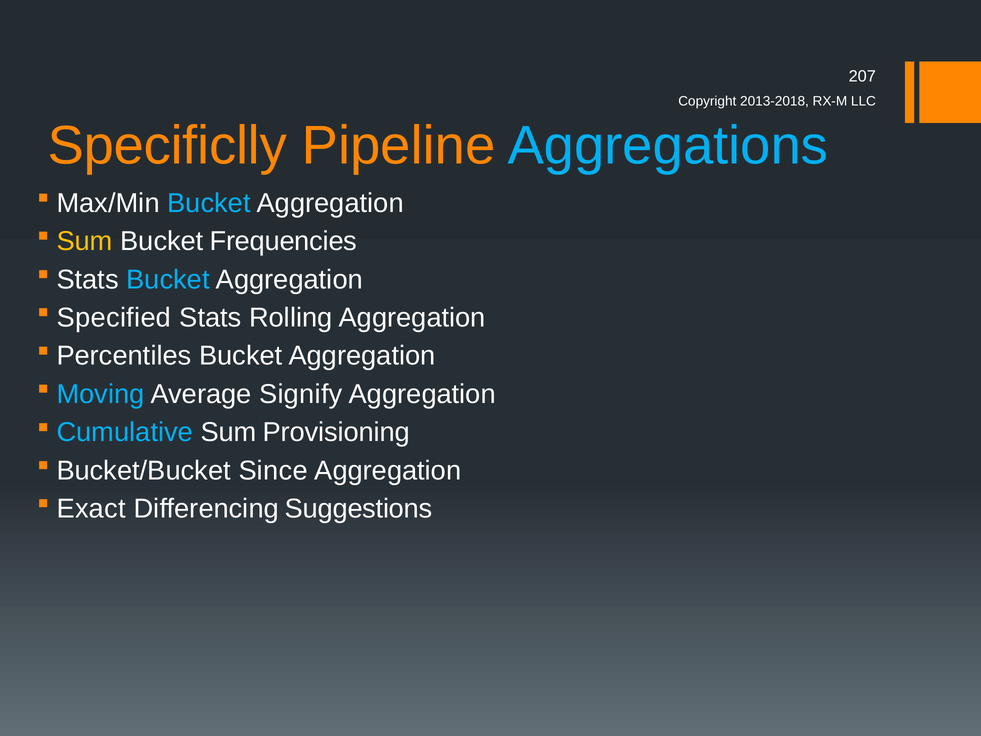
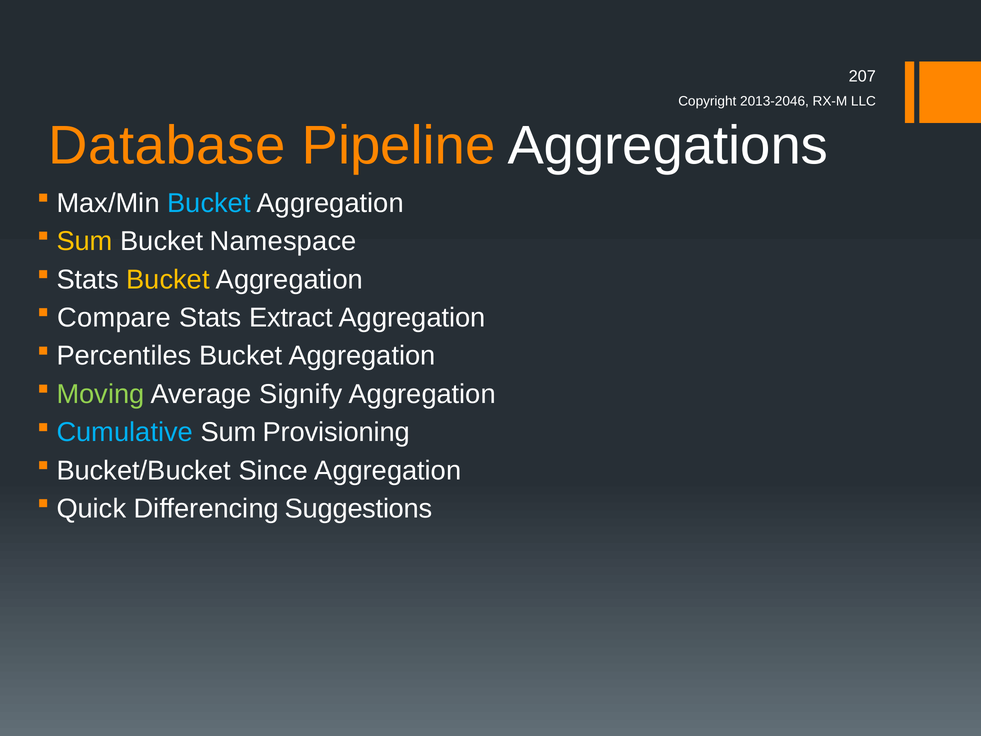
2013-2018: 2013-2018 -> 2013-2046
Specificlly: Specificlly -> Database
Aggregations colour: light blue -> white
Frequencies: Frequencies -> Namespace
Bucket at (168, 279) colour: light blue -> yellow
Specified: Specified -> Compare
Rolling: Rolling -> Extract
Moving colour: light blue -> light green
Exact: Exact -> Quick
